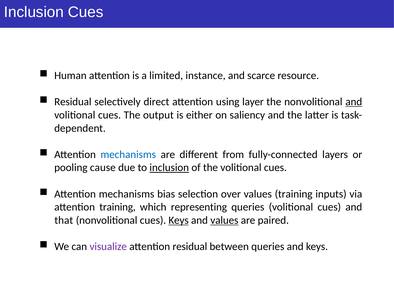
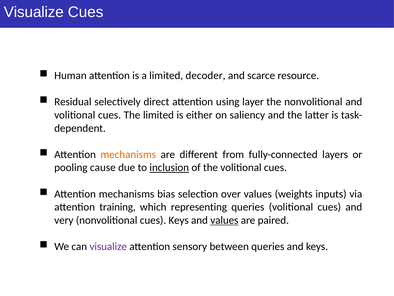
Inclusion at (34, 12): Inclusion -> Visualize
instance: instance -> decoder
and at (354, 102) underline: present -> none
The output: output -> limited
mechanisms at (128, 154) colour: blue -> orange
values training: training -> weights
that: that -> very
Keys at (179, 220) underline: present -> none
attention residual: residual -> sensory
